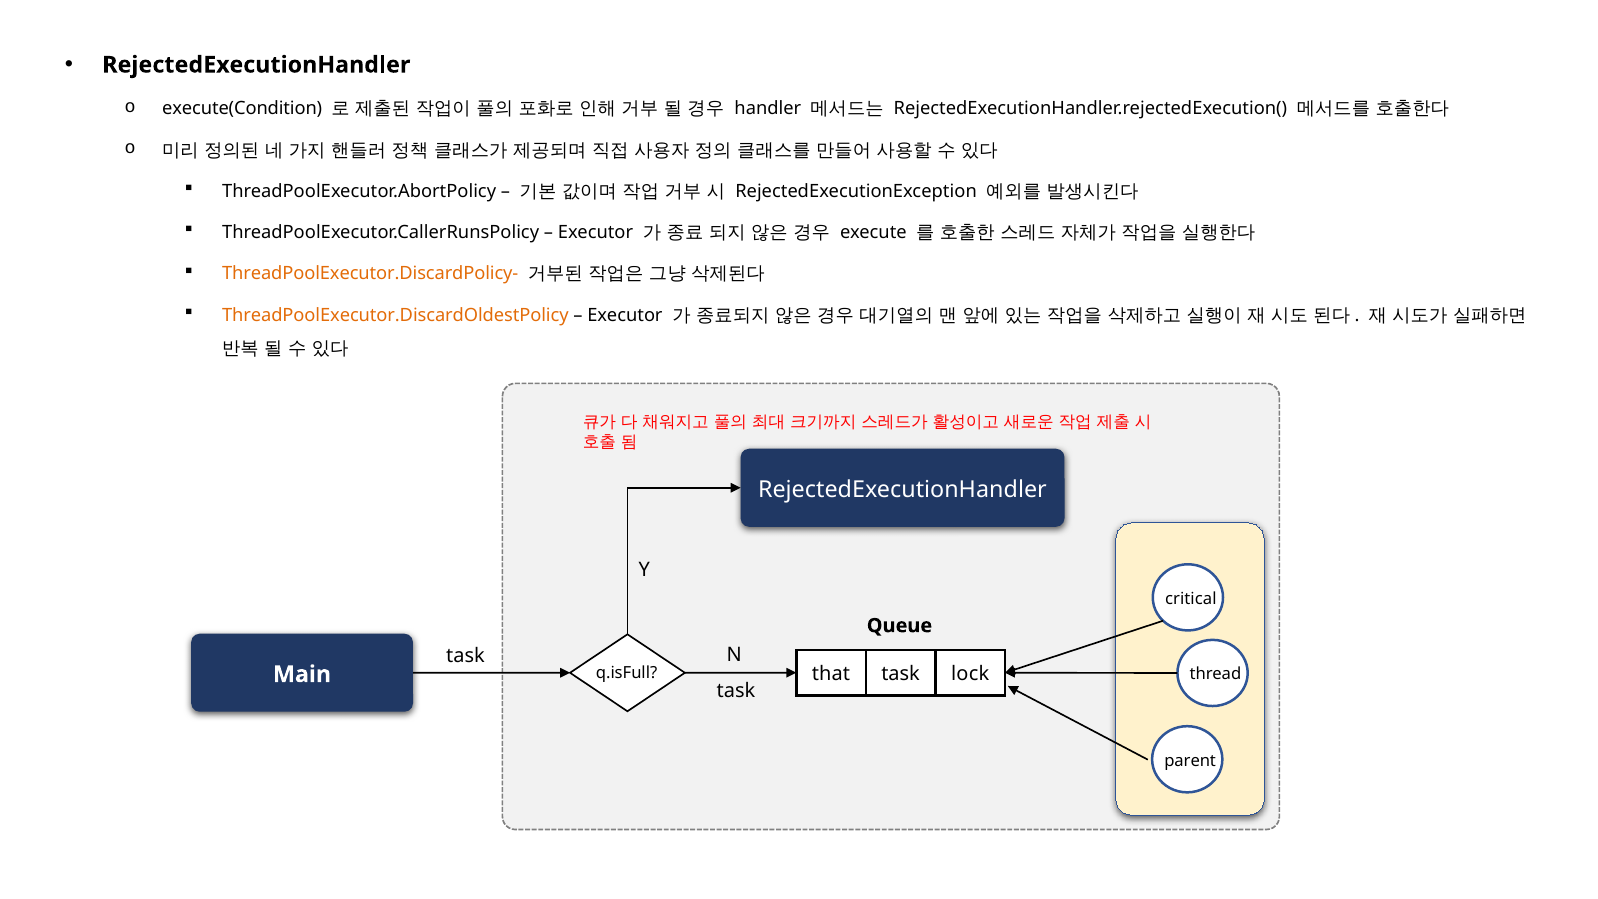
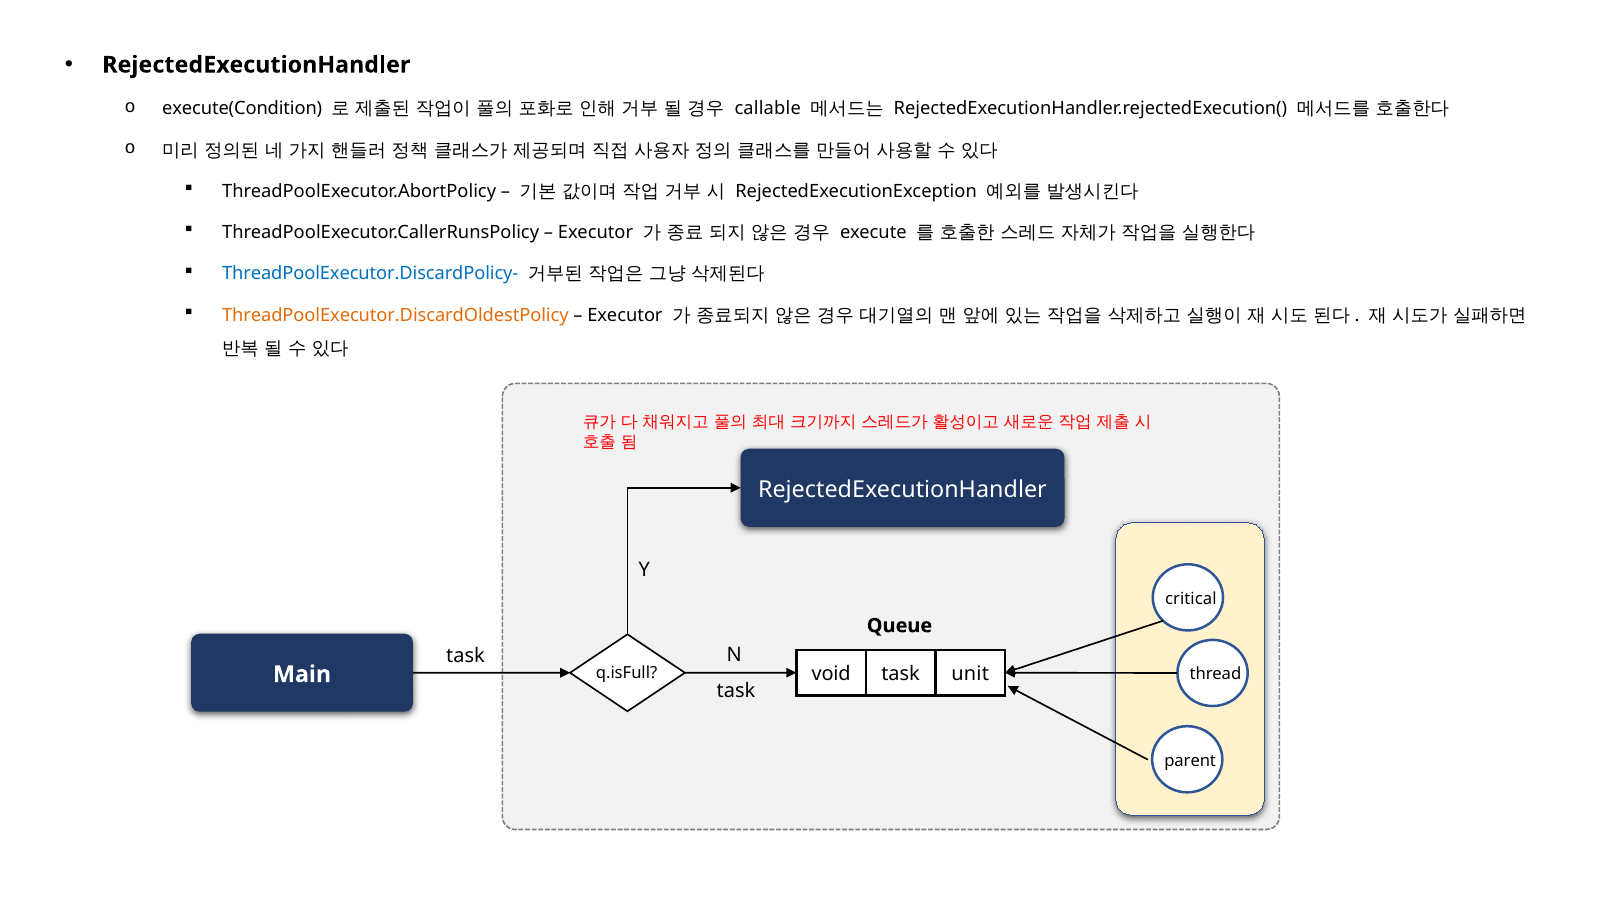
handler: handler -> callable
ThreadPoolExecutor.DiscardPolicy- colour: orange -> blue
that: that -> void
lock: lock -> unit
